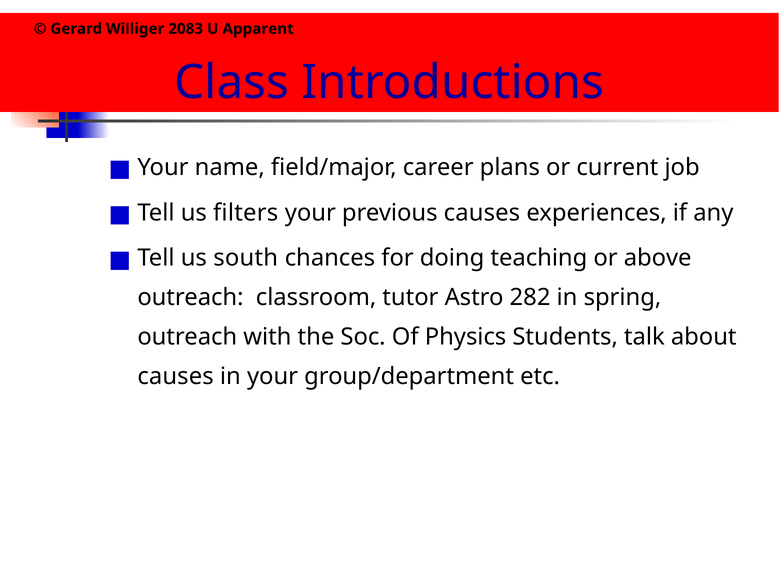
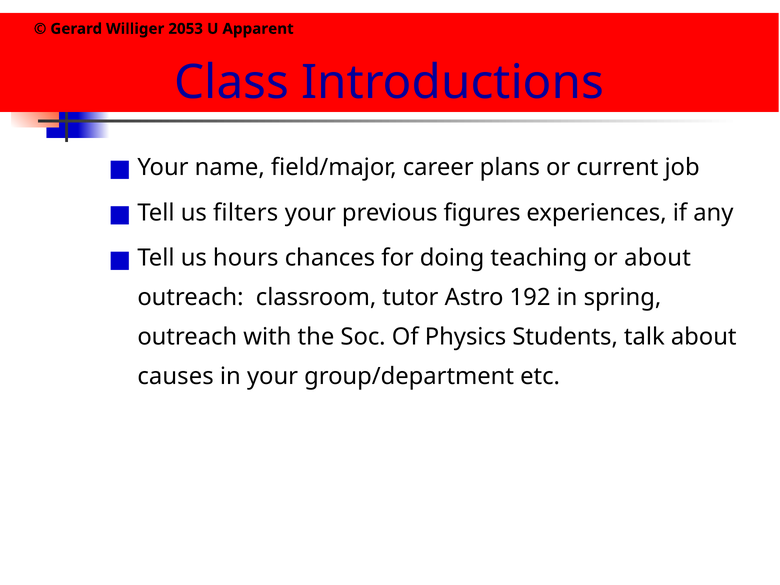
2083: 2083 -> 2053
previous causes: causes -> figures
south: south -> hours
or above: above -> about
282: 282 -> 192
